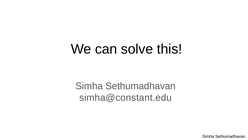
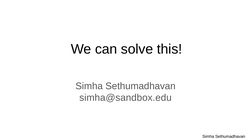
simha@constant.edu: simha@constant.edu -> simha@sandbox.edu
